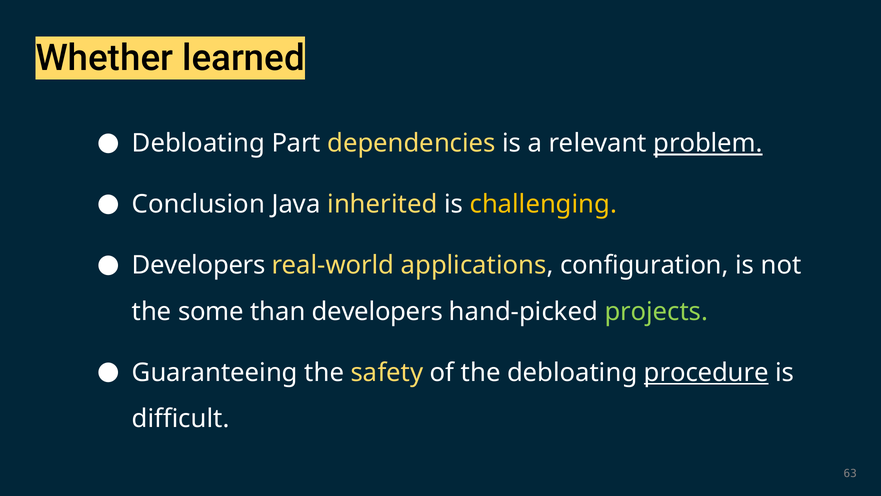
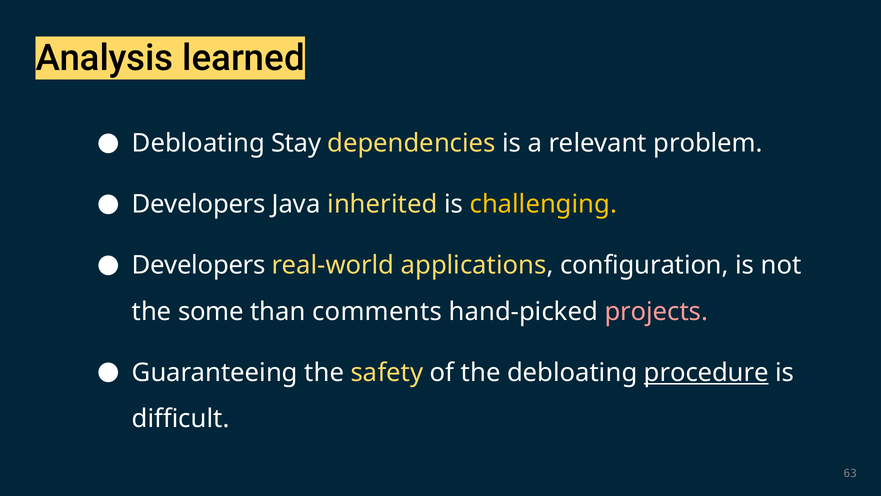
Whether: Whether -> Analysis
Part: Part -> Stay
problem underline: present -> none
Conclusion at (198, 204): Conclusion -> Developers
than developers: developers -> comments
projects colour: light green -> pink
